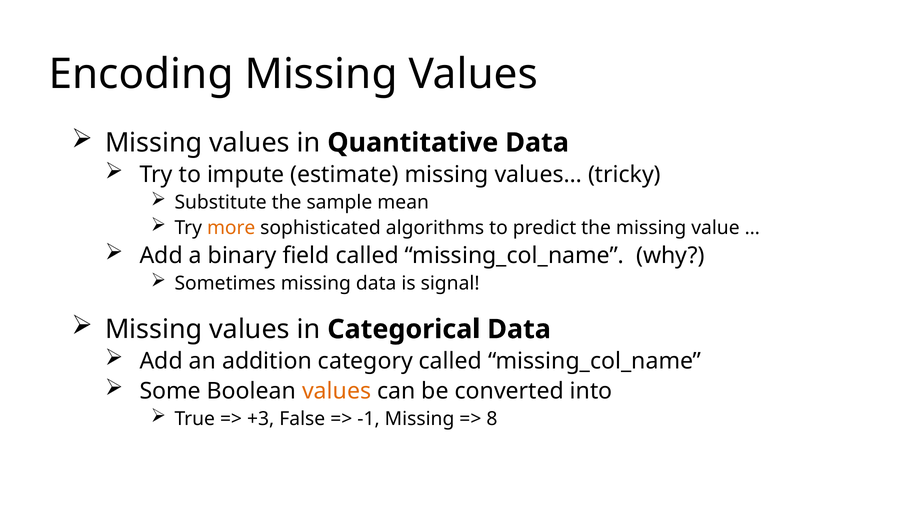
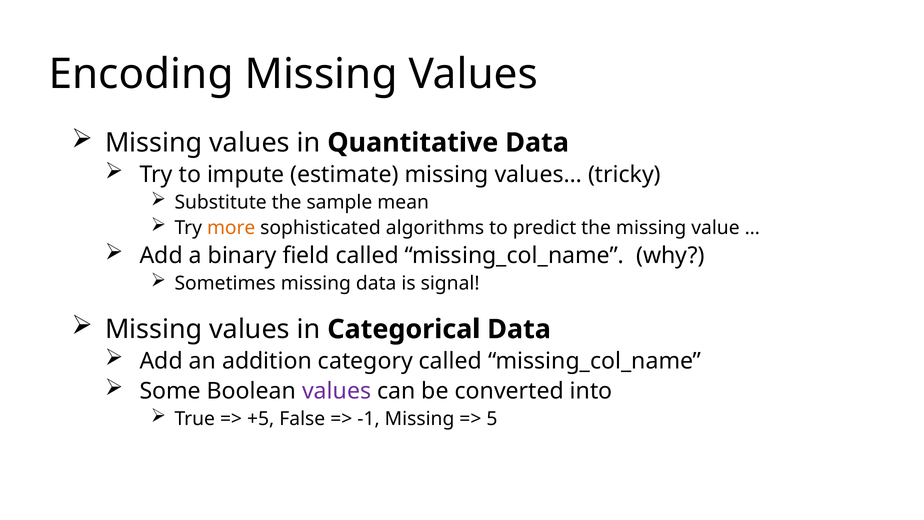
values at (337, 391) colour: orange -> purple
+3: +3 -> +5
8: 8 -> 5
